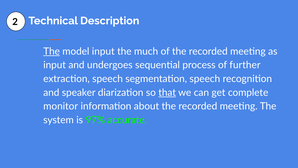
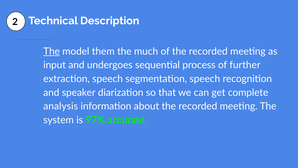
model input: input -> them
that underline: present -> none
monitor: monitor -> analysis
